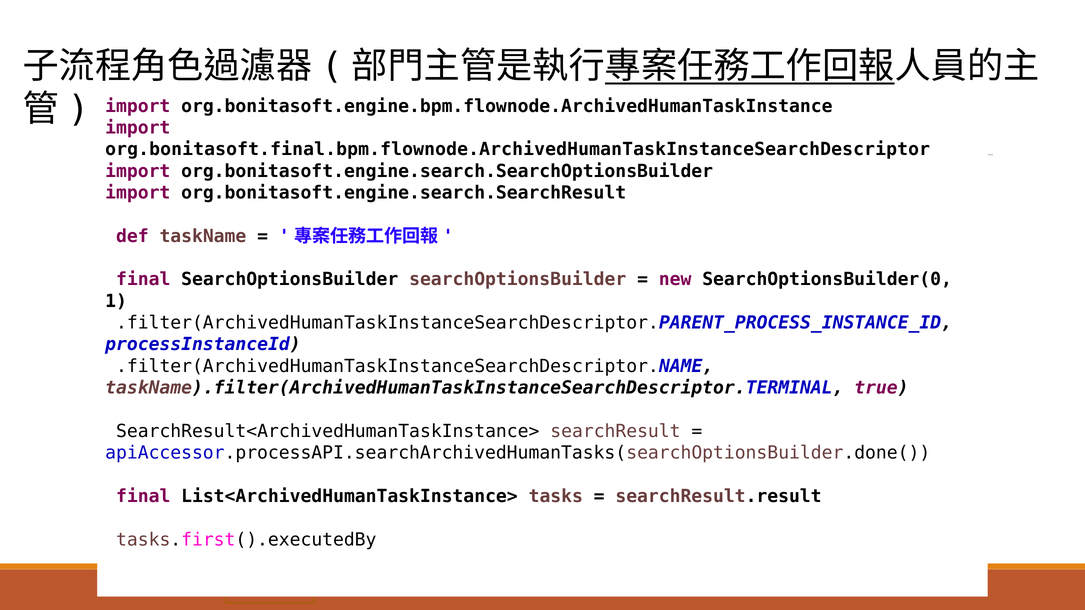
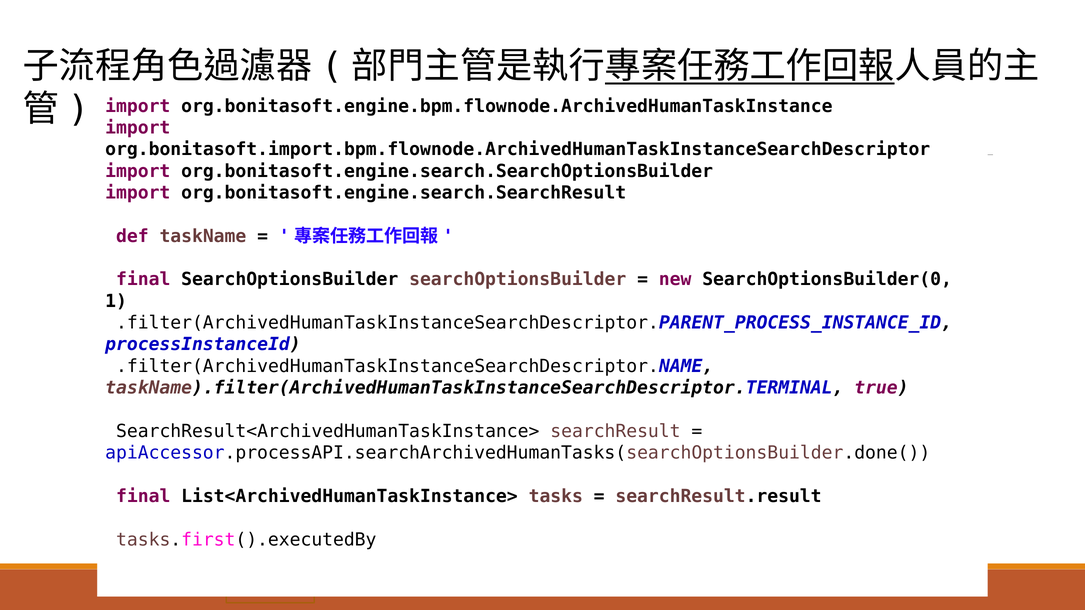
org.bonitasoft.final.bpm.flownode.ArchivedHumanTaskInstanceSearchDescriptor: org.bonitasoft.final.bpm.flownode.ArchivedHumanTaskInstanceSearchDescriptor -> org.bonitasoft.import.bpm.flownode.ArchivedHumanTaskInstanceSearchDescriptor
